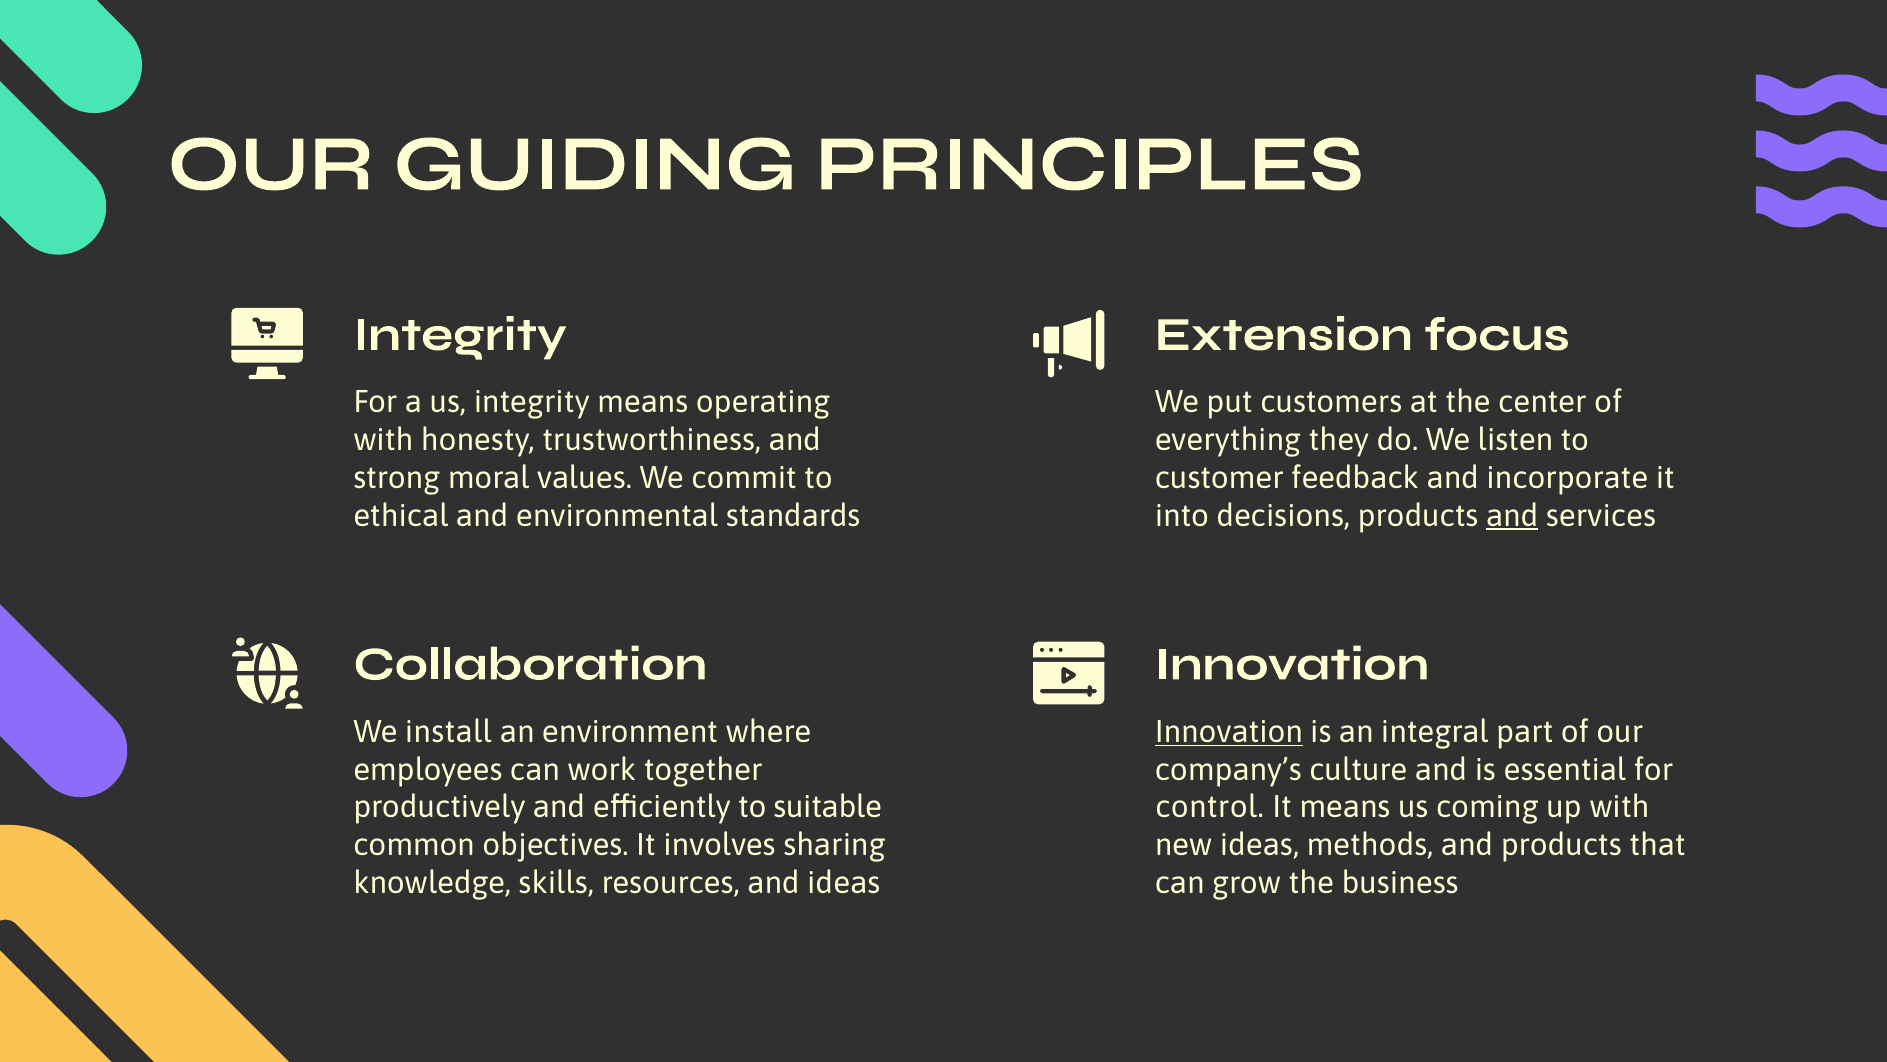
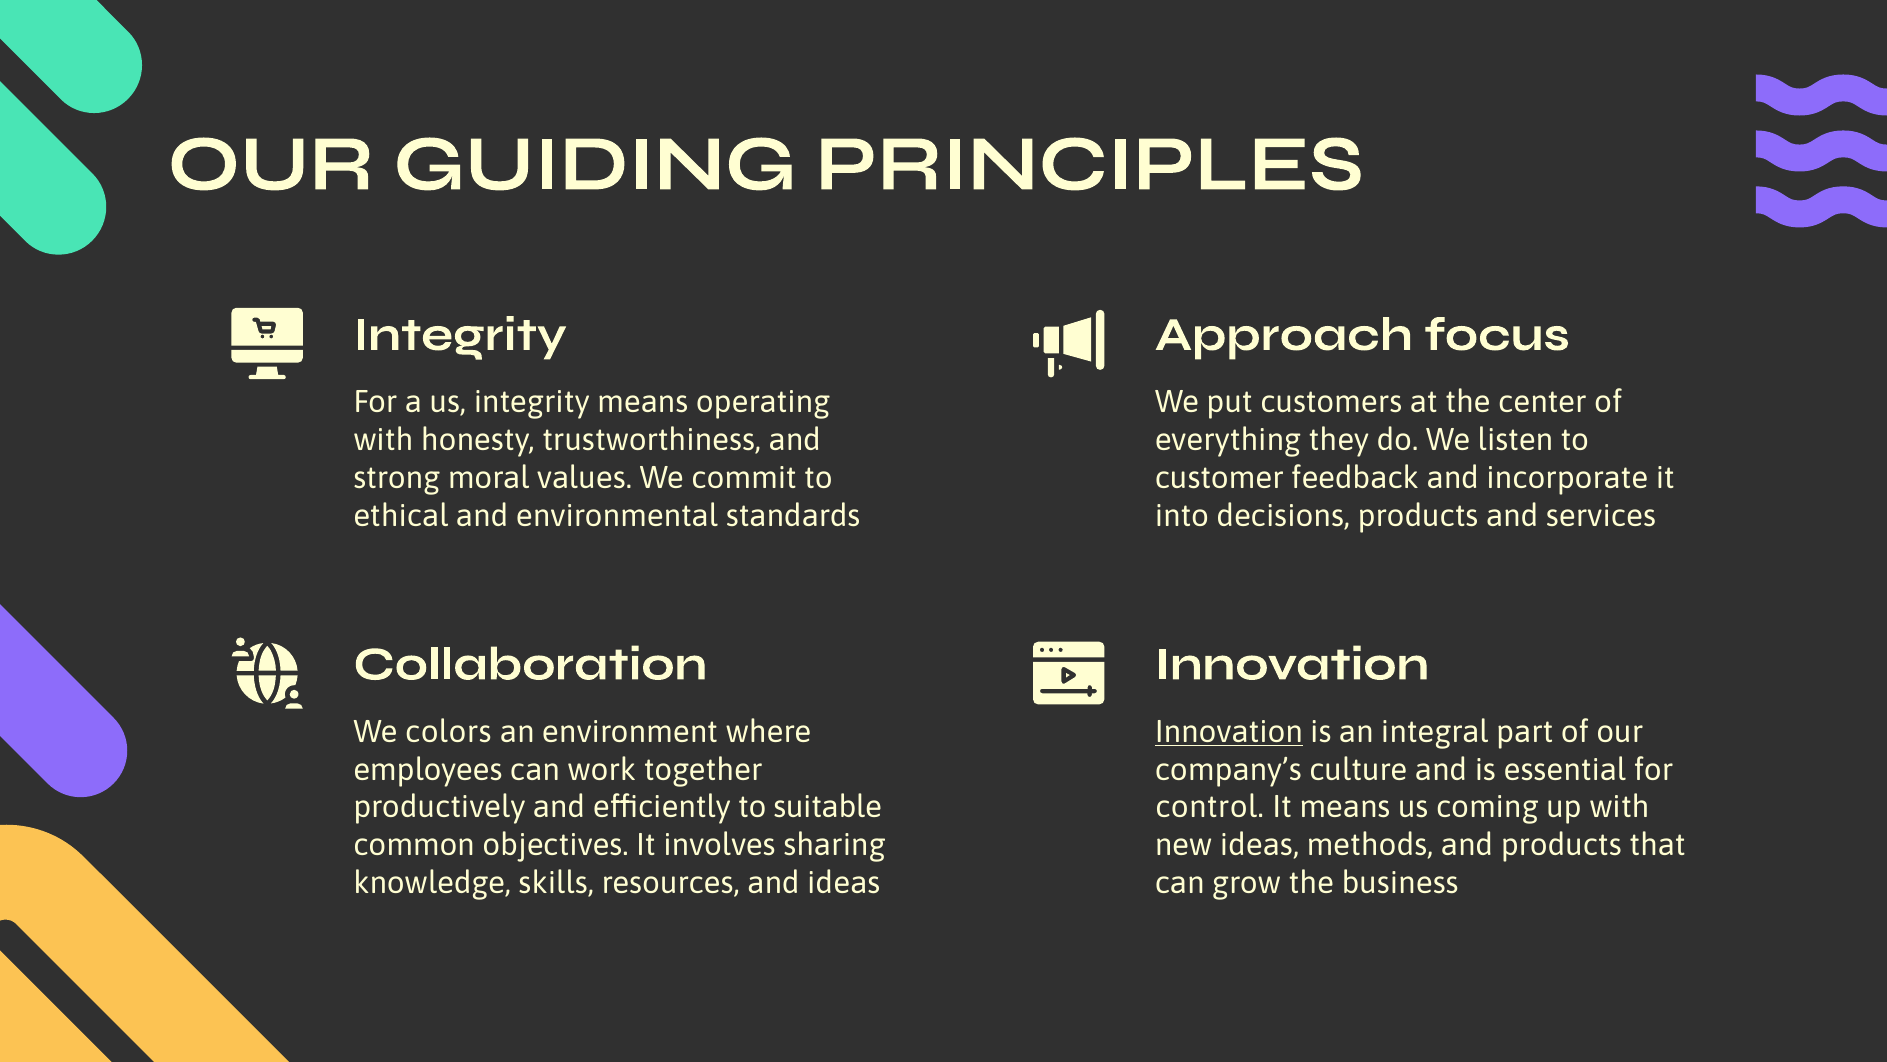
Extension: Extension -> Approach
and at (1512, 516) underline: present -> none
install: install -> colors
